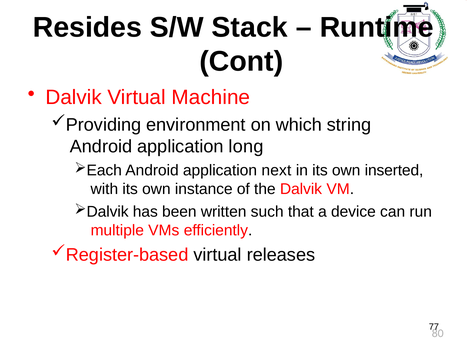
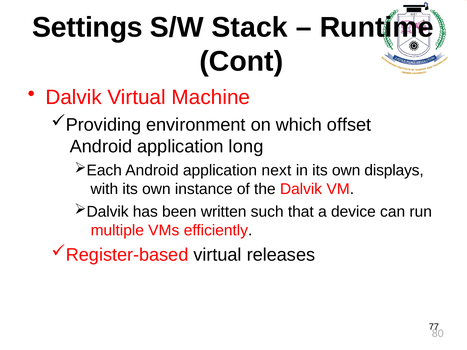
Resides: Resides -> Settings
string: string -> offset
inserted: inserted -> displays
